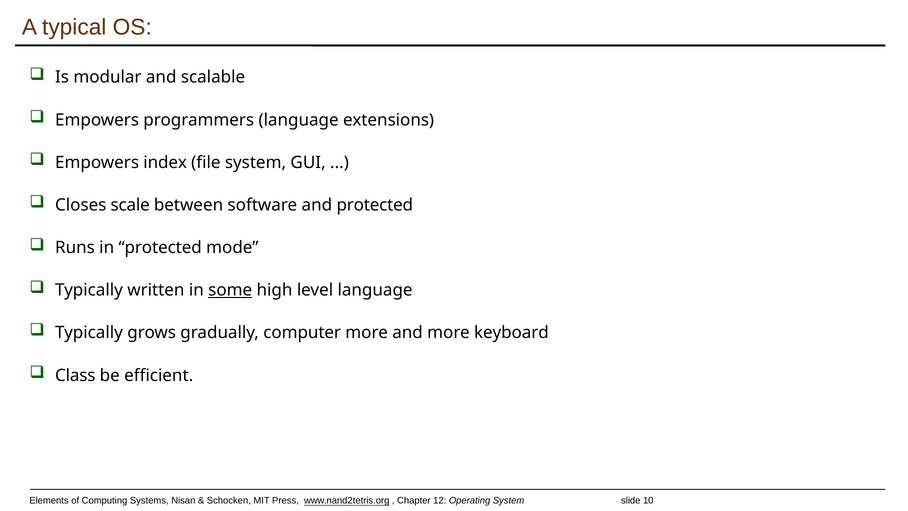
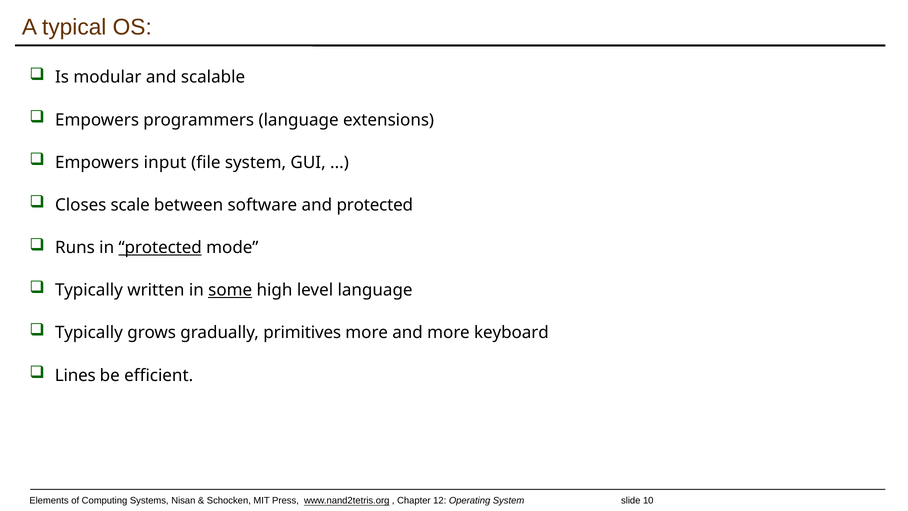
index: index -> input
protected at (160, 248) underline: none -> present
computer: computer -> primitives
Class: Class -> Lines
